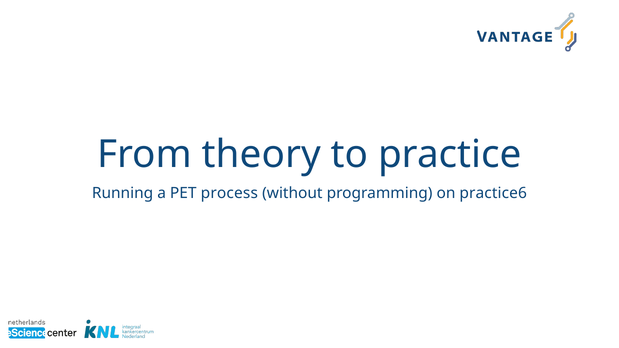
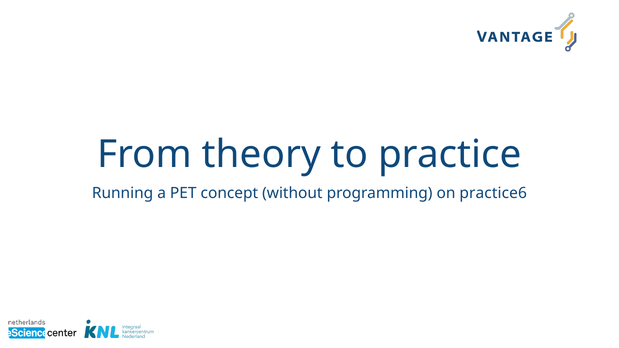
process: process -> concept
